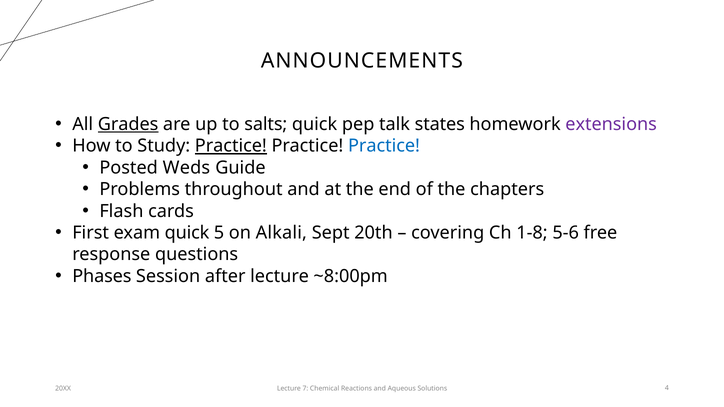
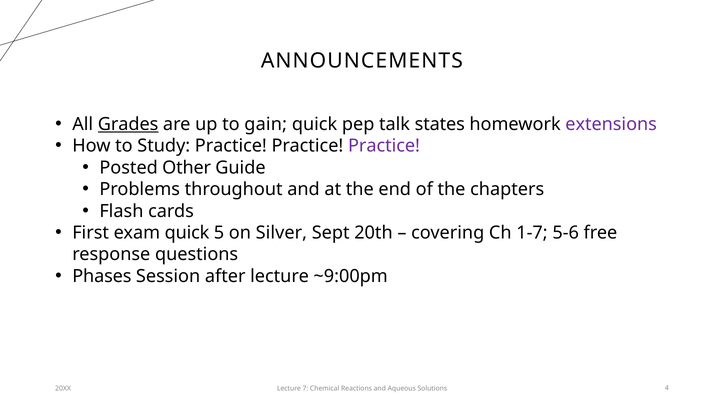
salts: salts -> gain
Practice at (231, 146) underline: present -> none
Practice at (384, 146) colour: blue -> purple
Weds: Weds -> Other
Alkali: Alkali -> Silver
1-8: 1-8 -> 1-7
~8:00pm: ~8:00pm -> ~9:00pm
